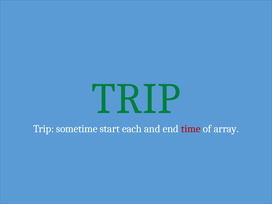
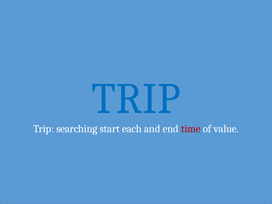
TRIP at (136, 99) colour: green -> blue
sometime: sometime -> searching
array: array -> value
